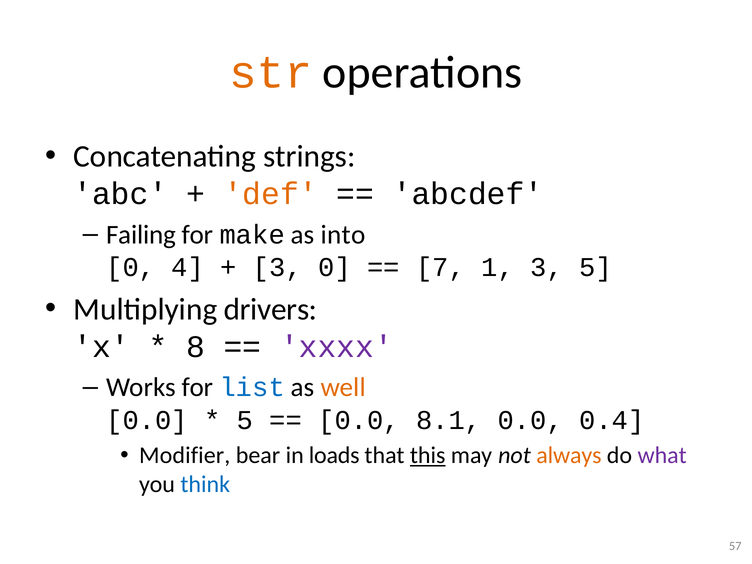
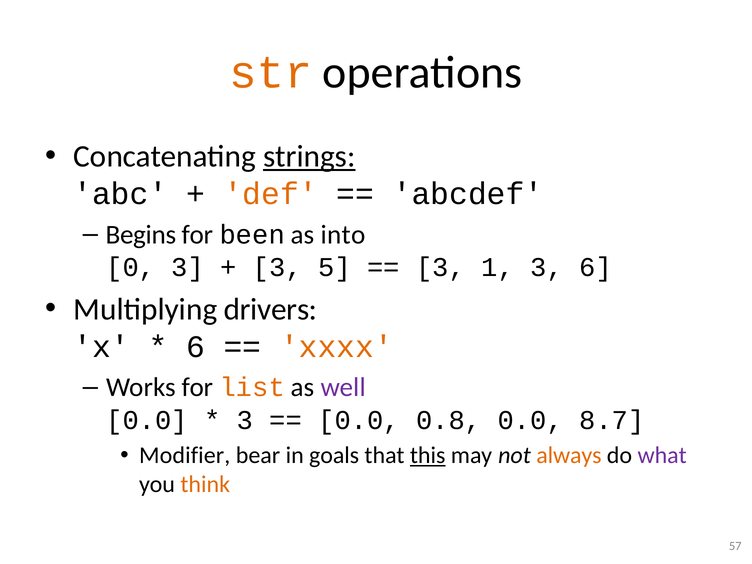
strings underline: none -> present
Failing: Failing -> Begins
make: make -> been
0 4: 4 -> 3
3 0: 0 -> 5
7 at (441, 267): 7 -> 3
3 5: 5 -> 6
8 at (195, 347): 8 -> 6
xxxx colour: purple -> orange
list colour: blue -> orange
well colour: orange -> purple
5 at (245, 420): 5 -> 3
8.1: 8.1 -> 0.8
0.4: 0.4 -> 8.7
loads: loads -> goals
think colour: blue -> orange
